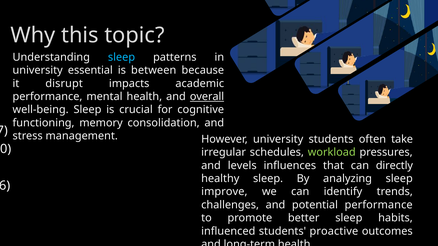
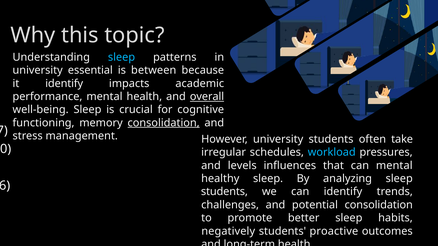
it disrupt: disrupt -> identify
consolidation at (164, 123) underline: none -> present
workload colour: light green -> light blue
can directly: directly -> mental
improve at (224, 192): improve -> students
potential performance: performance -> consolidation
influenced: influenced -> negatively
